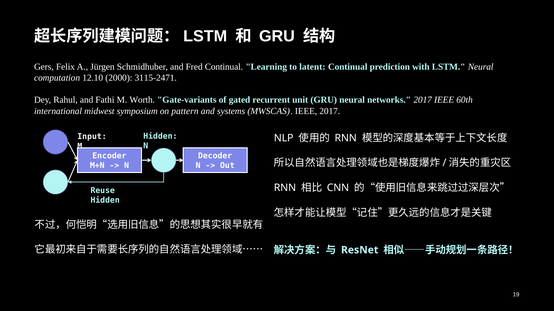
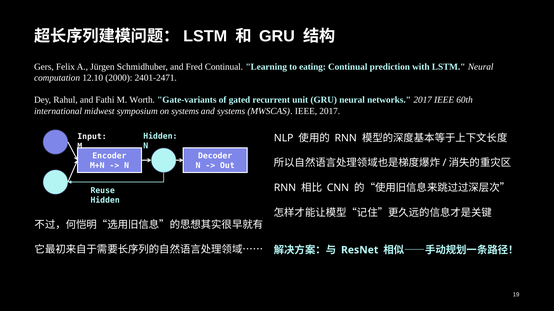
latent: latent -> eating
3115-2471: 3115-2471 -> 2401-2471
on pattern: pattern -> systems
